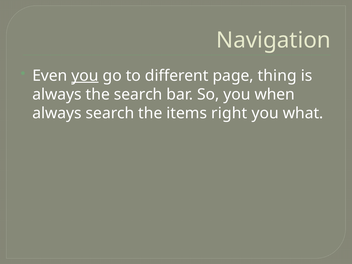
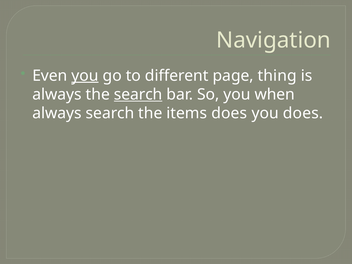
search at (138, 94) underline: none -> present
items right: right -> does
you what: what -> does
